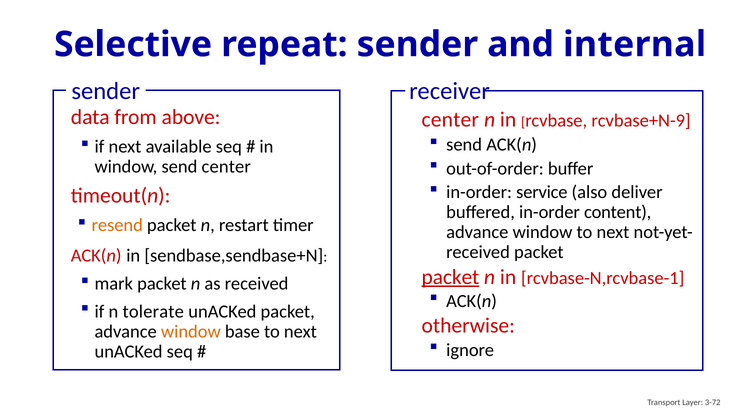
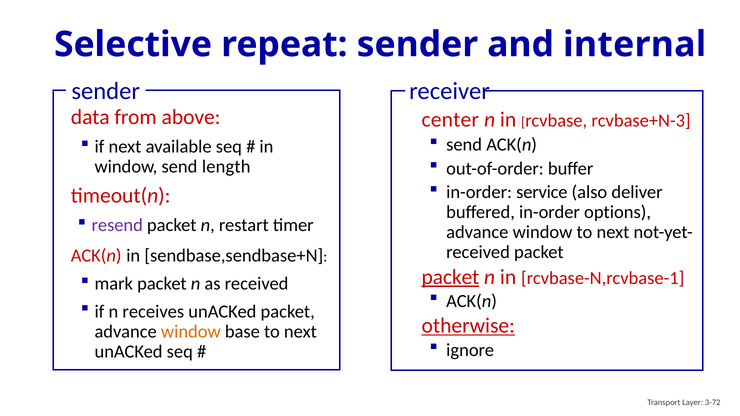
rcvbase+N-9: rcvbase+N-9 -> rcvbase+N-3
send center: center -> length
content: content -> options
resend colour: orange -> purple
tolerate: tolerate -> receives
otherwise underline: none -> present
